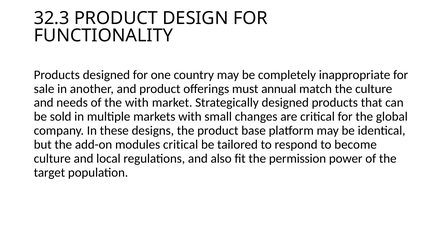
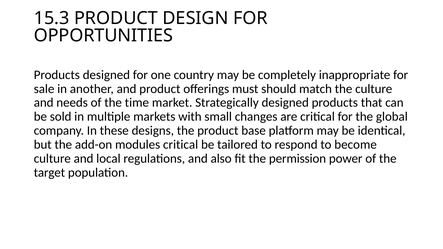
32.3: 32.3 -> 15.3
FUNCTIONALITY: FUNCTIONALITY -> OPPORTUNITIES
annual: annual -> should
the with: with -> time
